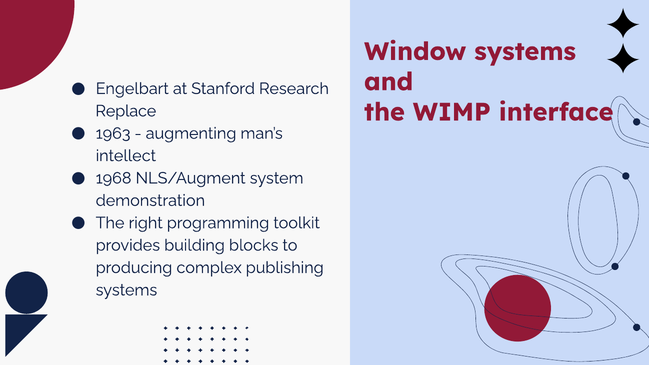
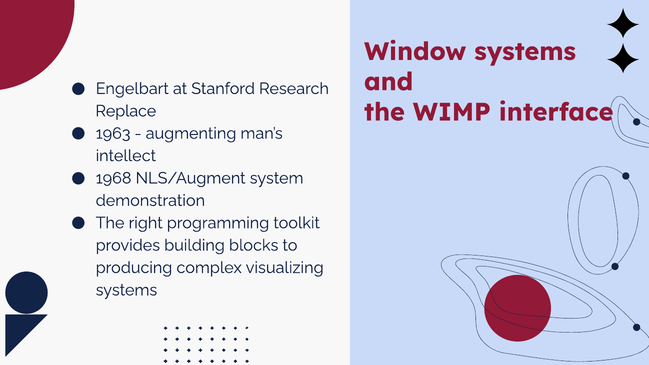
publishing: publishing -> visualizing
